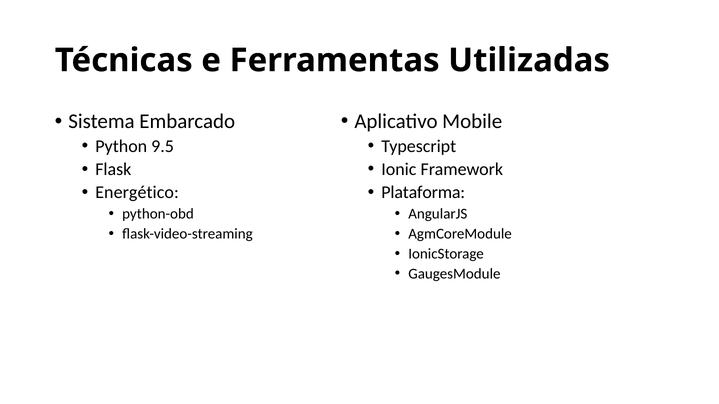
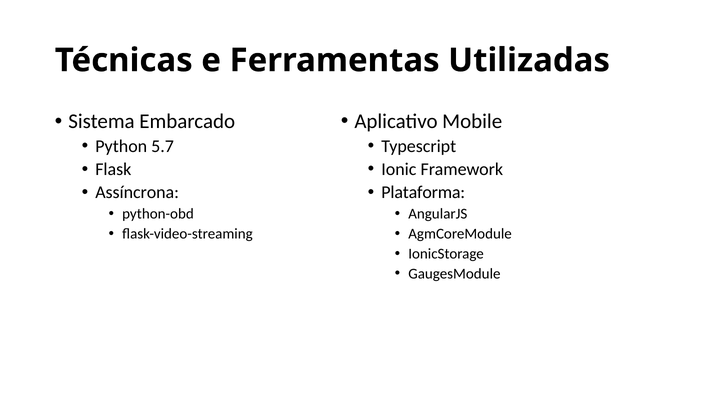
9.5: 9.5 -> 5.7
Energético: Energético -> Assíncrona
